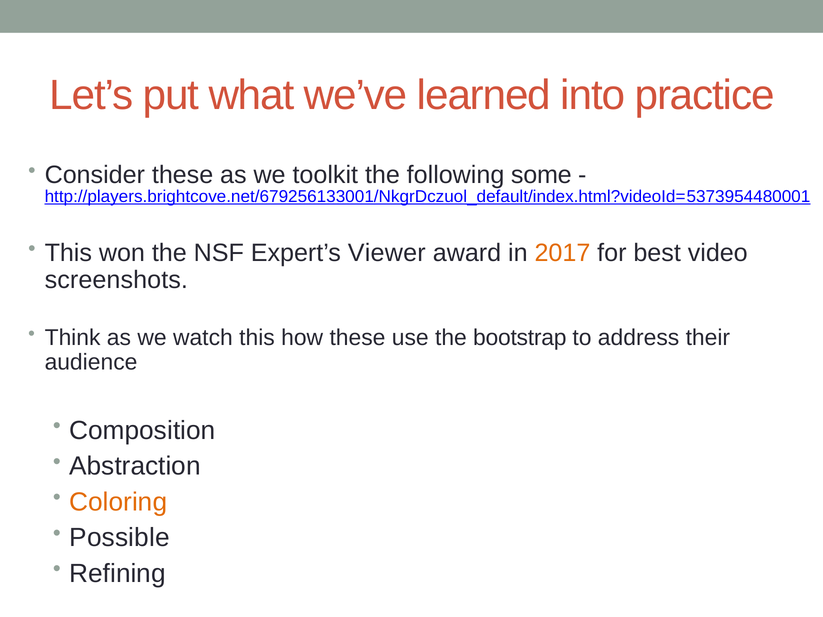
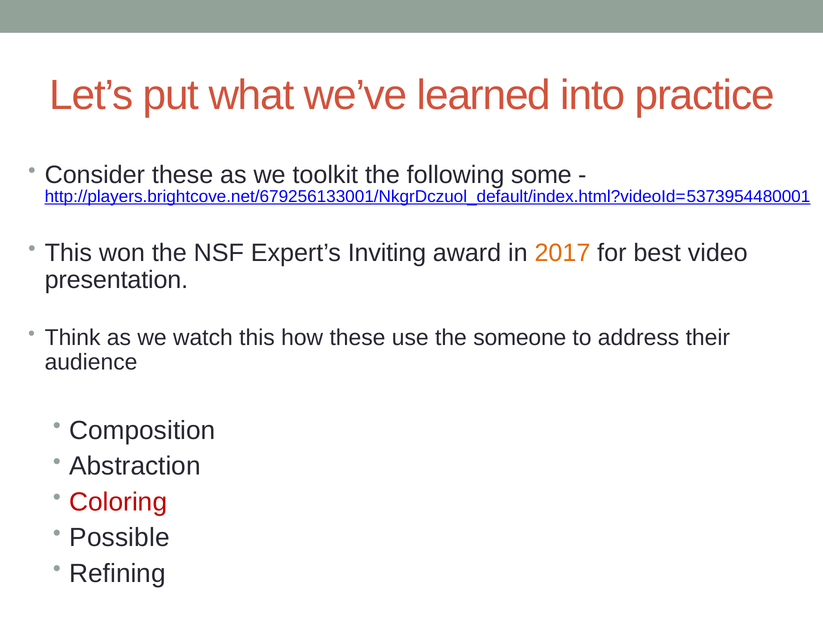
Viewer: Viewer -> Inviting
screenshots: screenshots -> presentation
bootstrap: bootstrap -> someone
Coloring colour: orange -> red
